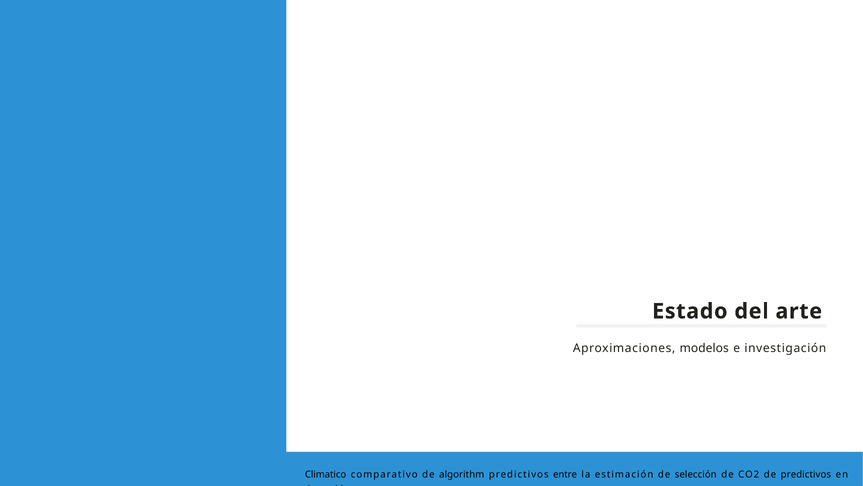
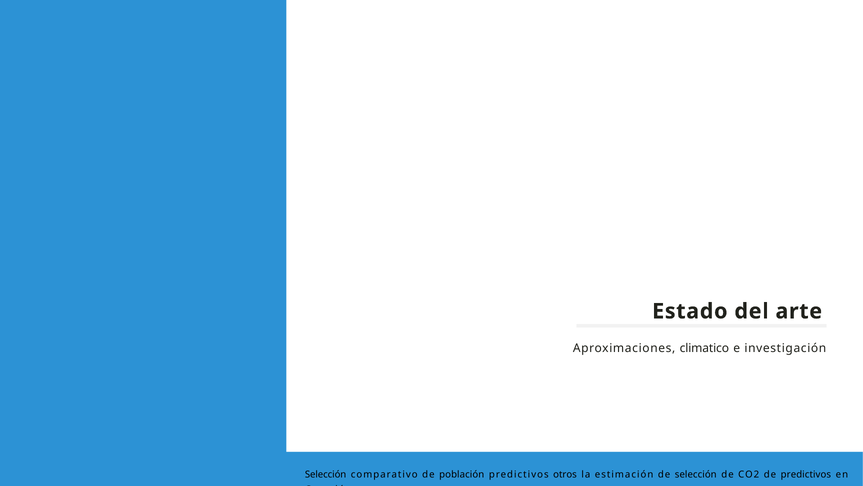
modelos: modelos -> climatico
Climatico at (326, 474): Climatico -> Selección
algorithm: algorithm -> población
entre: entre -> otros
